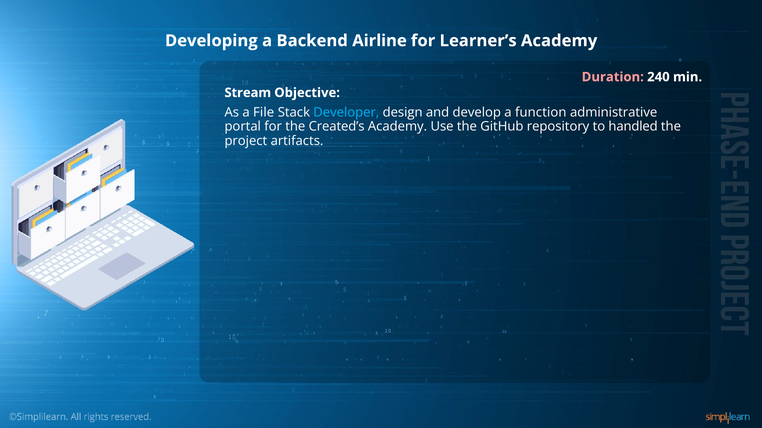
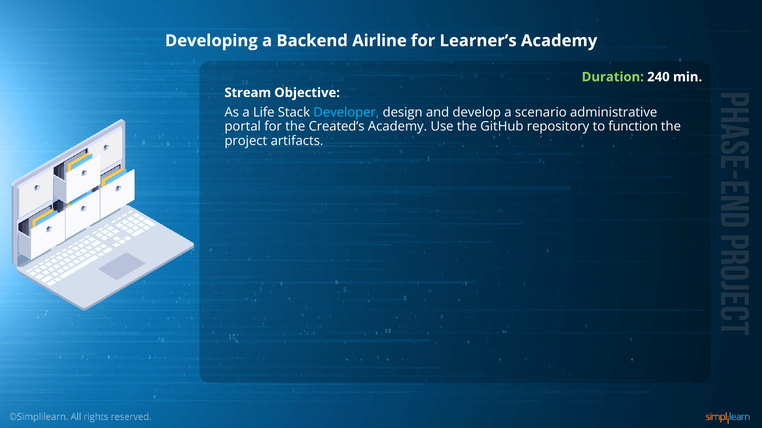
Duration colour: pink -> light green
File: File -> Life
function: function -> scenario
handled: handled -> function
